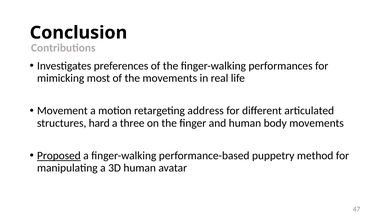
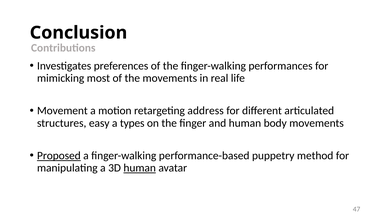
hard: hard -> easy
three: three -> types
human at (140, 168) underline: none -> present
